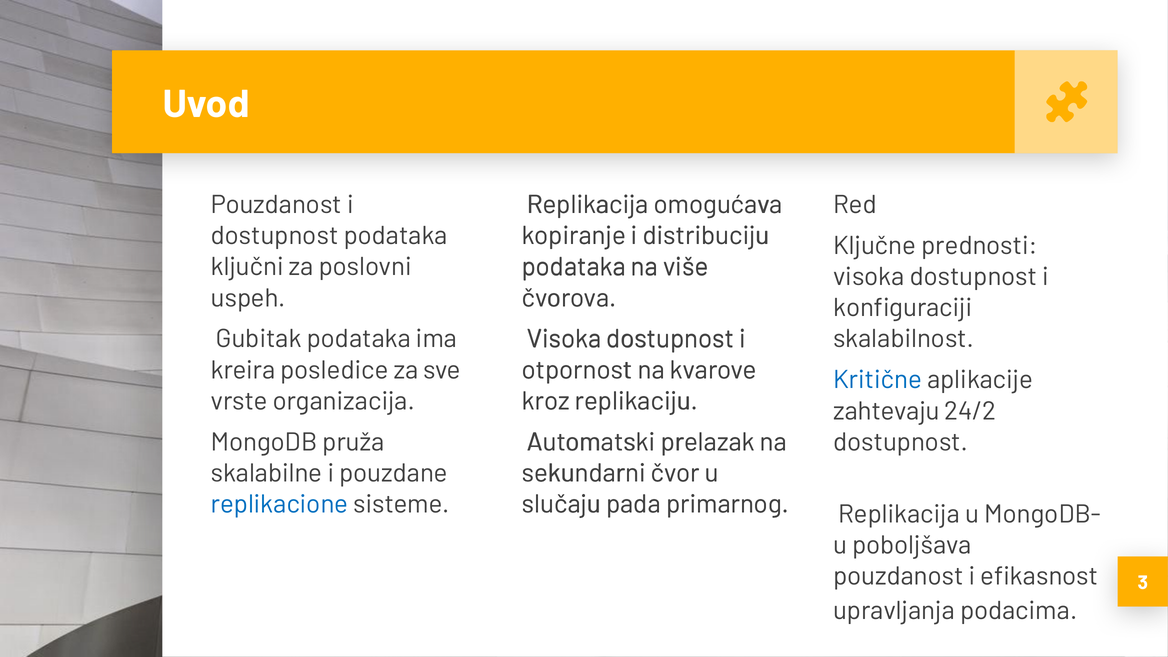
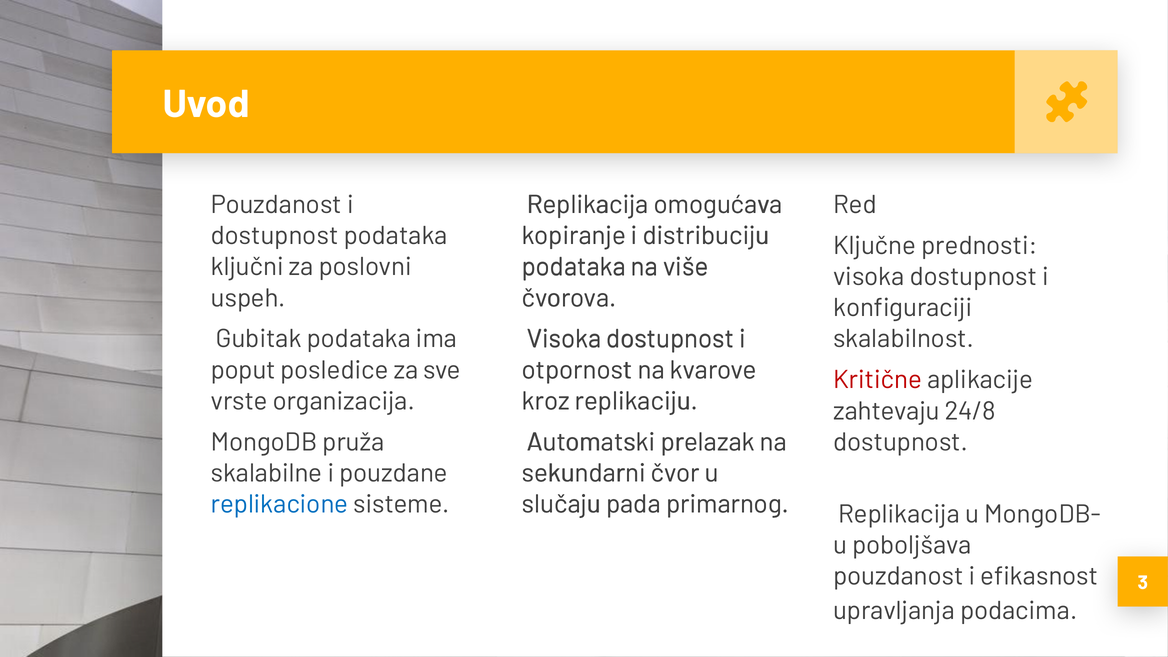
kreira: kreira -> poput
Kritične colour: blue -> red
24/2: 24/2 -> 24/8
